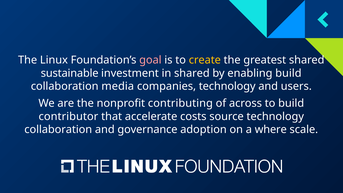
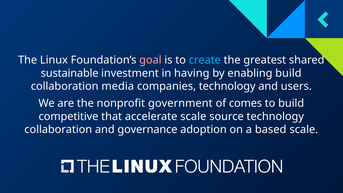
create colour: yellow -> light blue
in shared: shared -> having
contributing: contributing -> government
across: across -> comes
contributor: contributor -> competitive
accelerate costs: costs -> scale
where: where -> based
